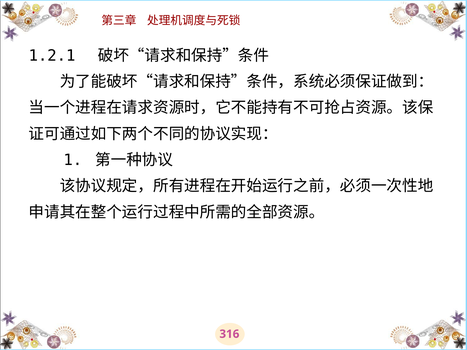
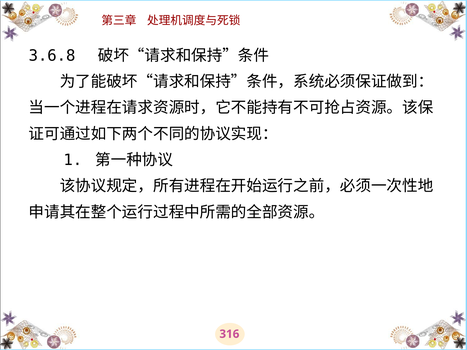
1.2.1: 1.2.1 -> 3.6.8
